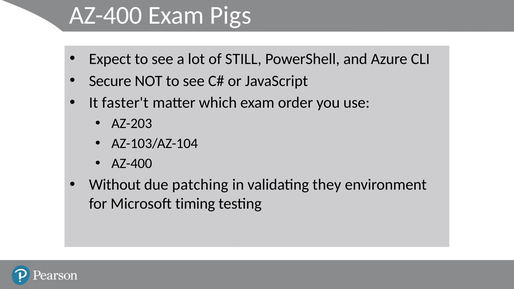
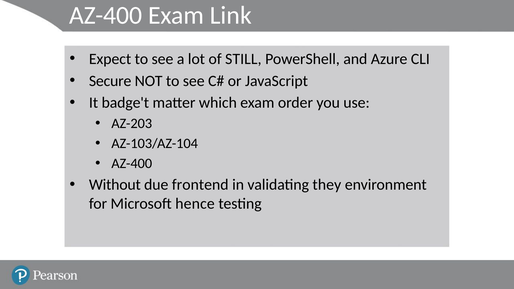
Pigs: Pigs -> Link
faster't: faster't -> badge't
patching: patching -> frontend
timing: timing -> hence
